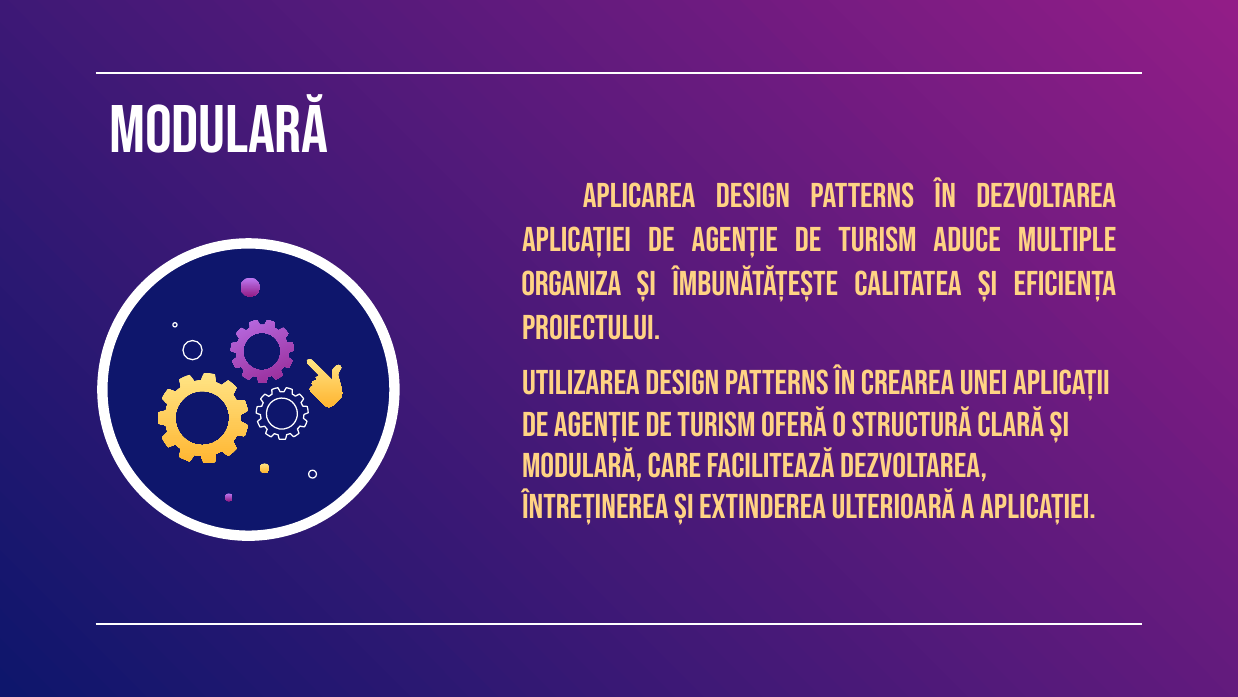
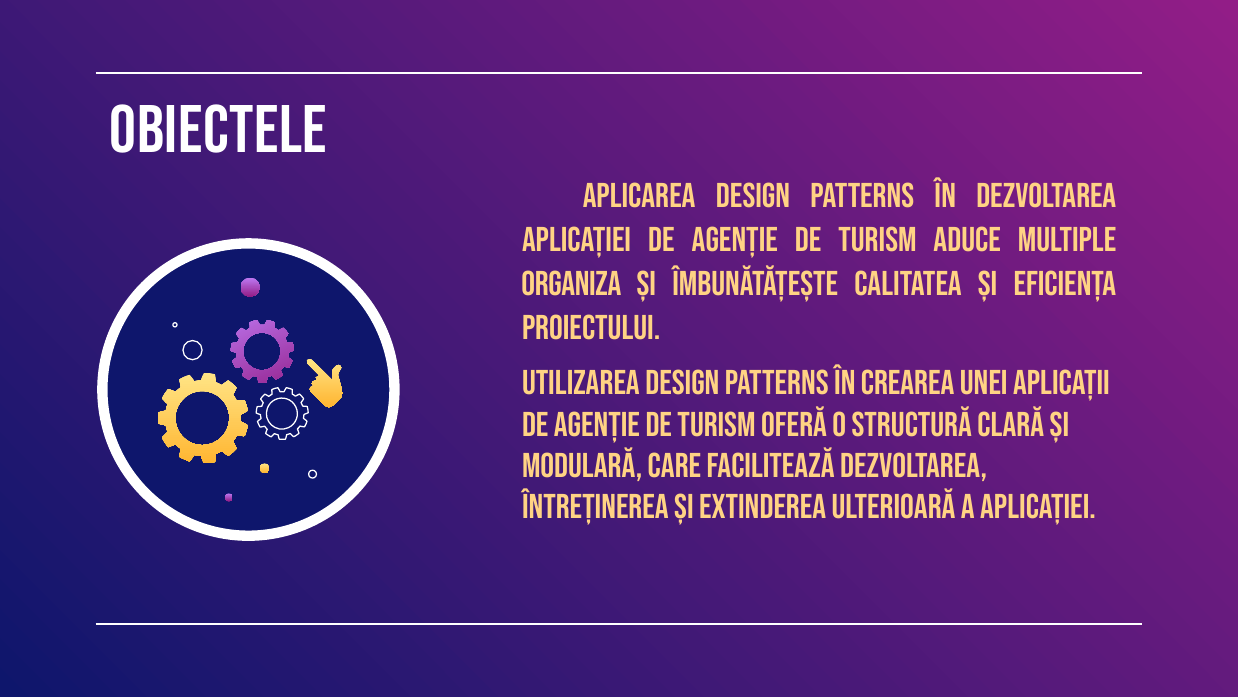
modulară at (219, 130): modulară -> obiectele
